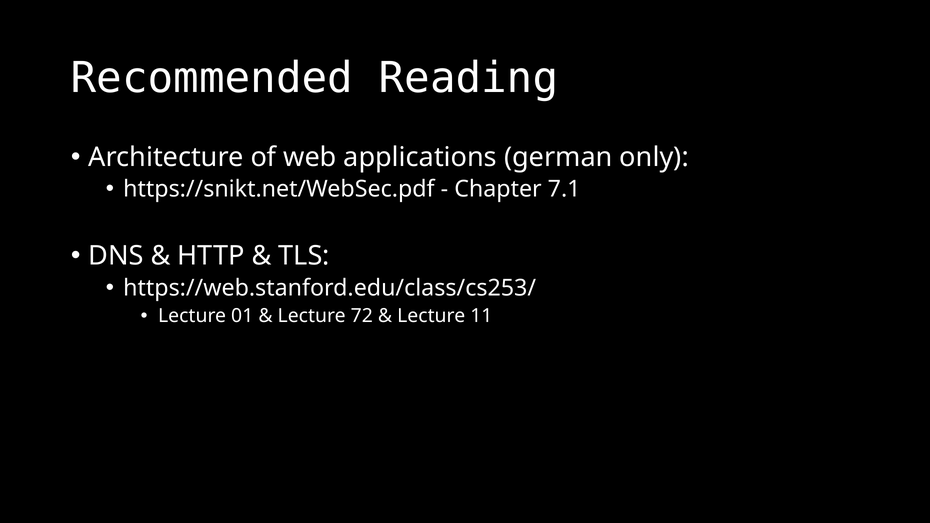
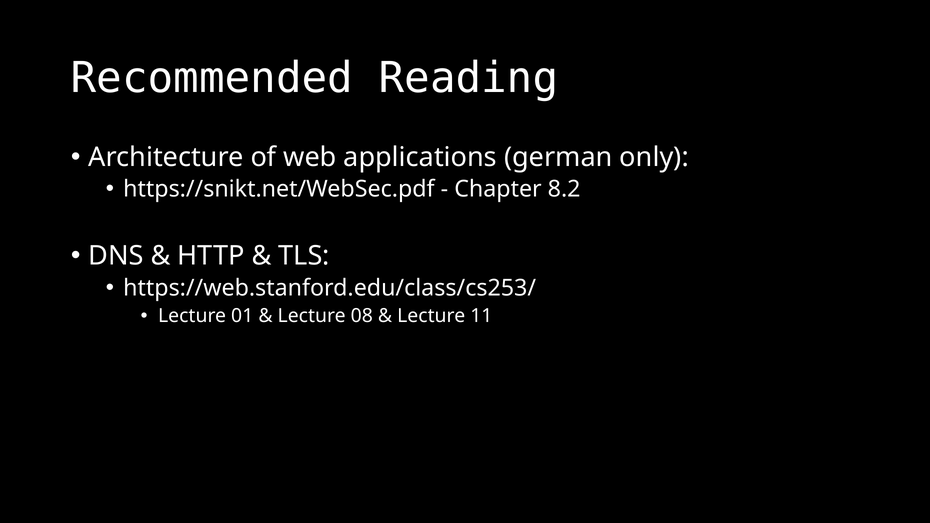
7.1: 7.1 -> 8.2
72: 72 -> 08
